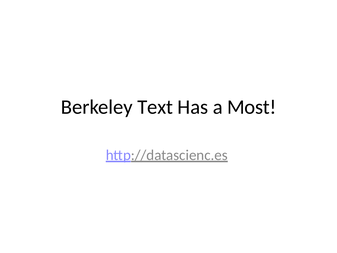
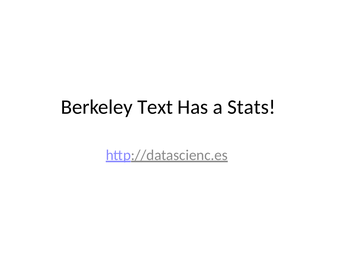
Most: Most -> Stats
